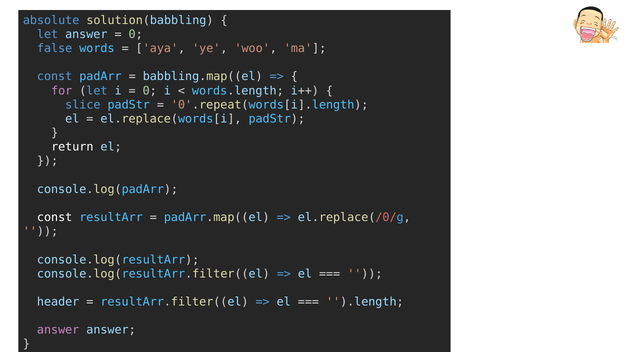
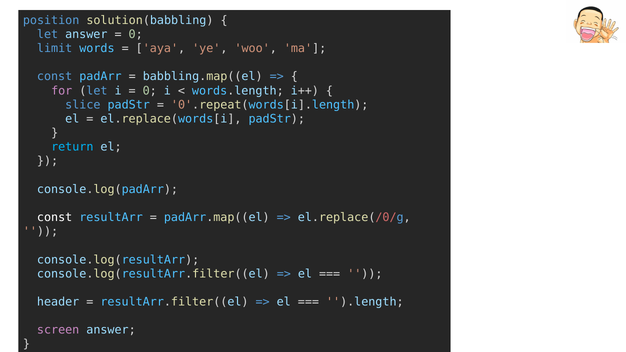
absolute: absolute -> position
false: false -> limit
return colour: white -> light blue
answer at (58, 330): answer -> screen
